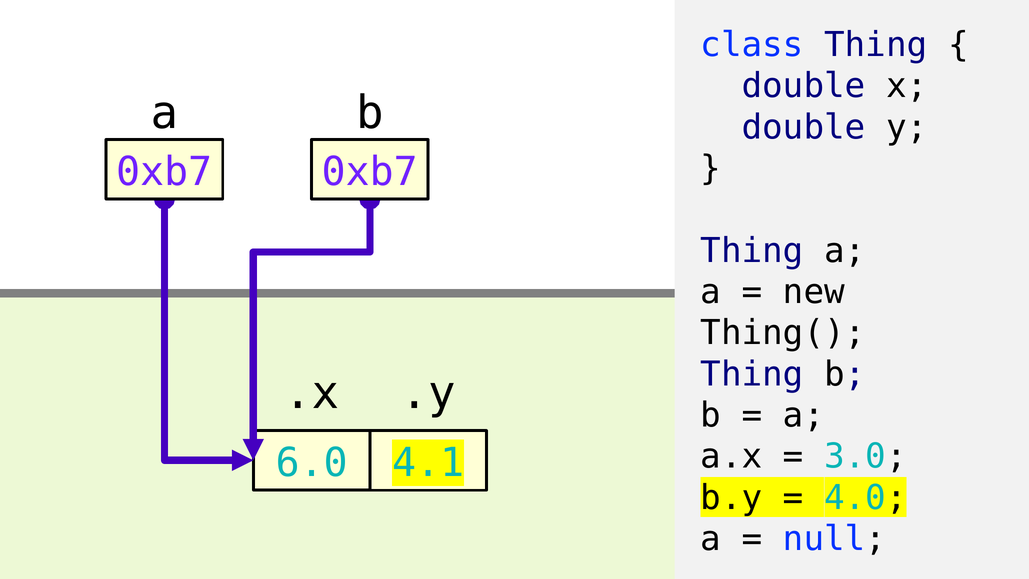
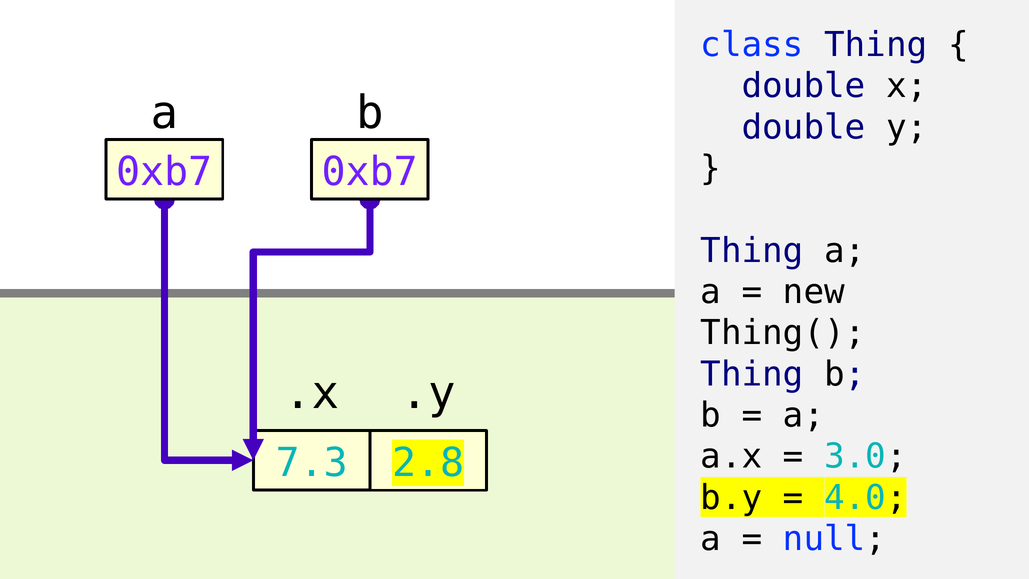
6.0: 6.0 -> 7.3
4.1: 4.1 -> 2.8
